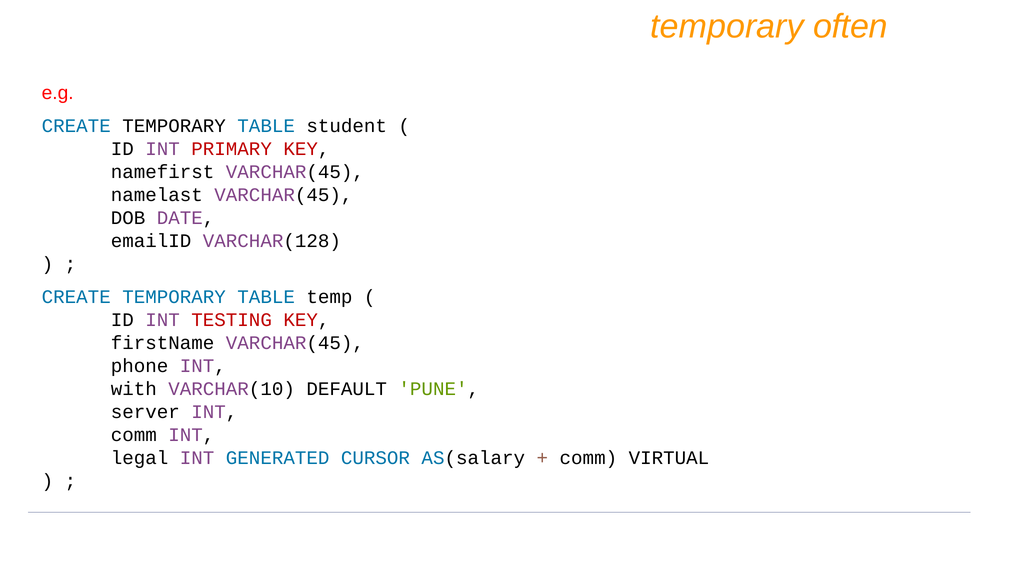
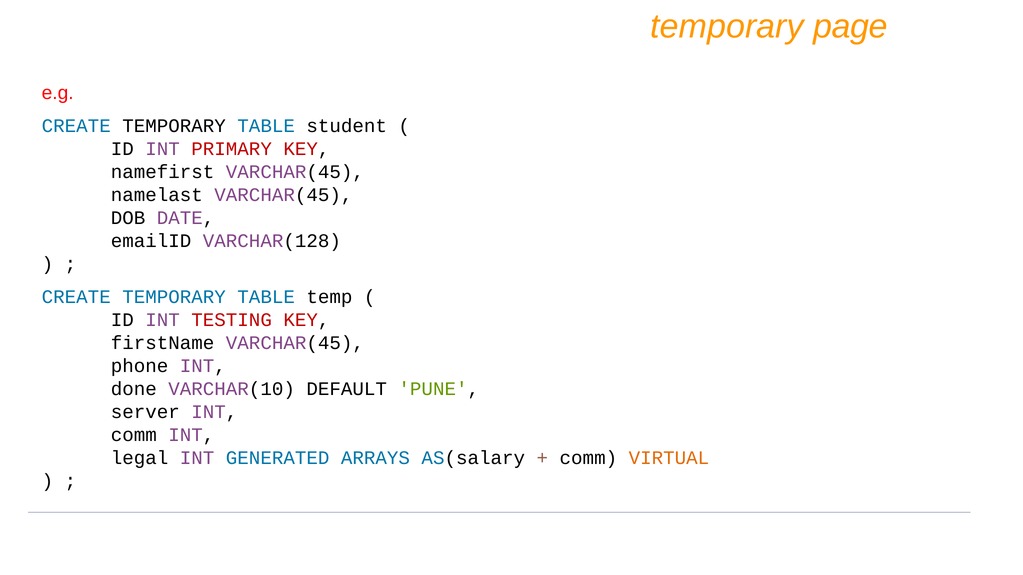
often: often -> page
with: with -> done
CURSOR: CURSOR -> ARRAYS
VIRTUAL colour: black -> orange
